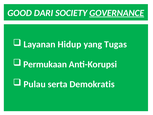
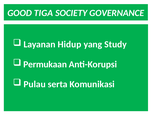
DARI: DARI -> TIGA
GOVERNANCE underline: present -> none
Tugas: Tugas -> Study
Demokratis: Demokratis -> Komunikasi
